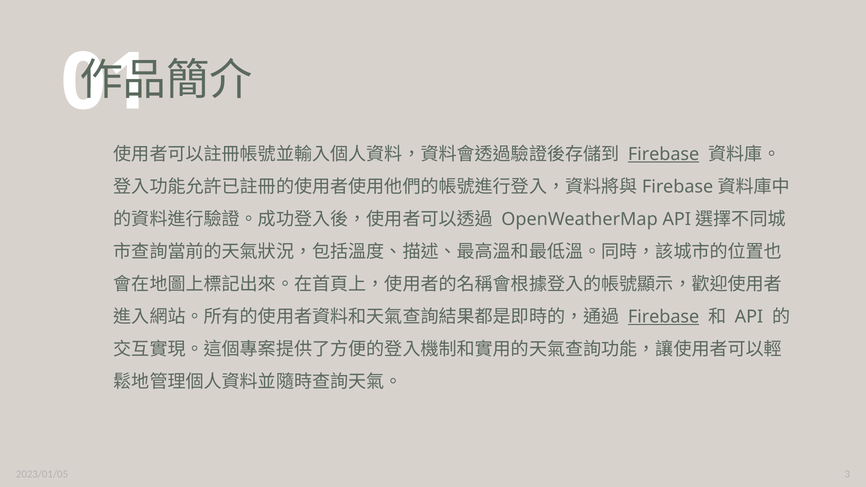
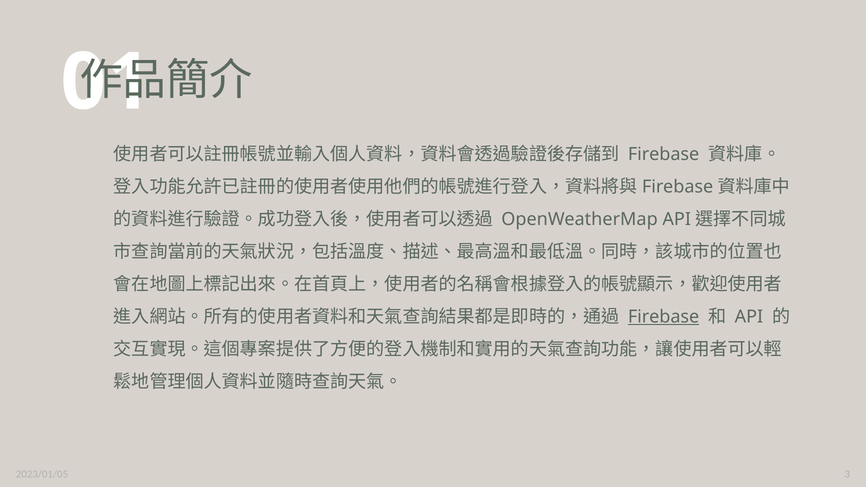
Firebase at (664, 154) underline: present -> none
